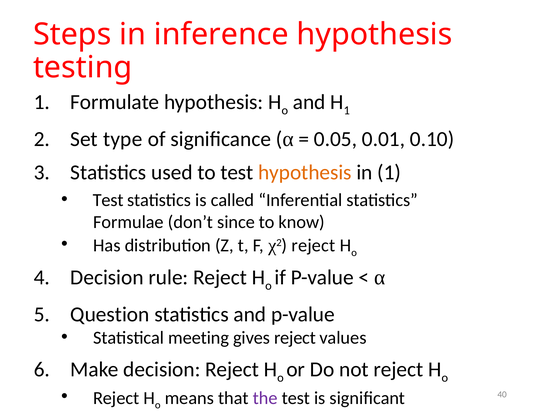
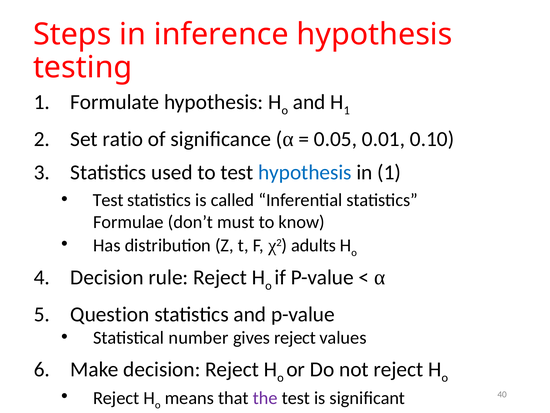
type: type -> ratio
hypothesis at (305, 172) colour: orange -> blue
since: since -> must
χ2 reject: reject -> adults
meeting: meeting -> number
